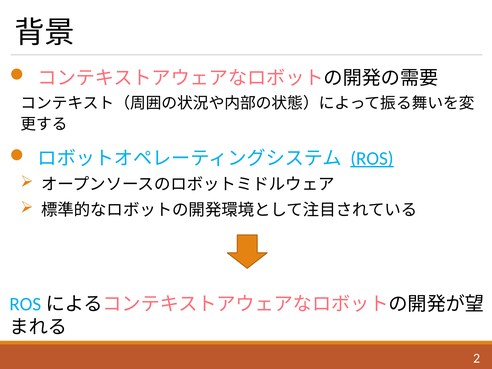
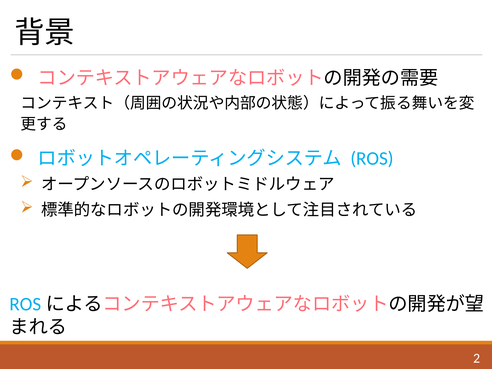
ROS underline: present -> none
